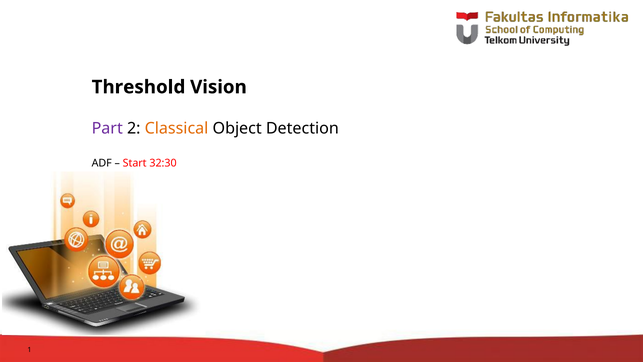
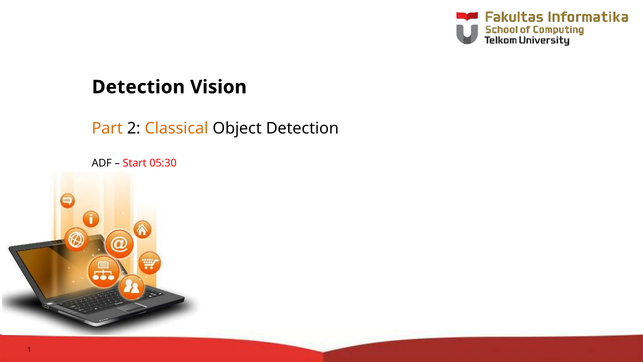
Threshold at (138, 87): Threshold -> Detection
Part colour: purple -> orange
32:30: 32:30 -> 05:30
